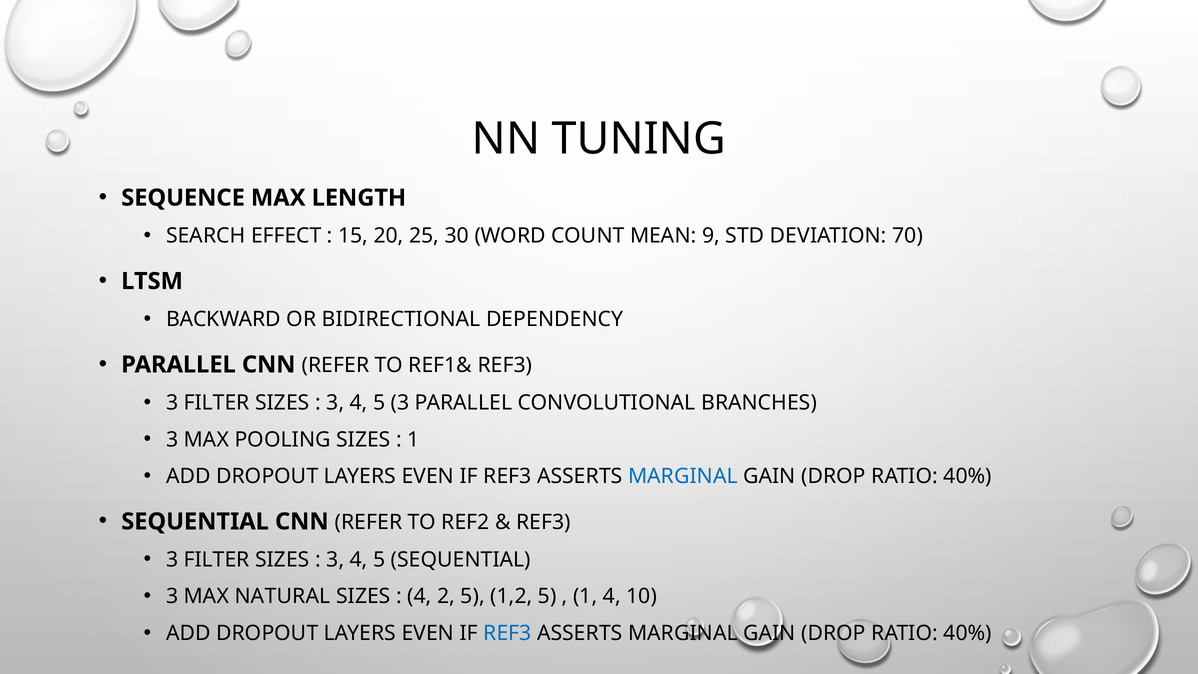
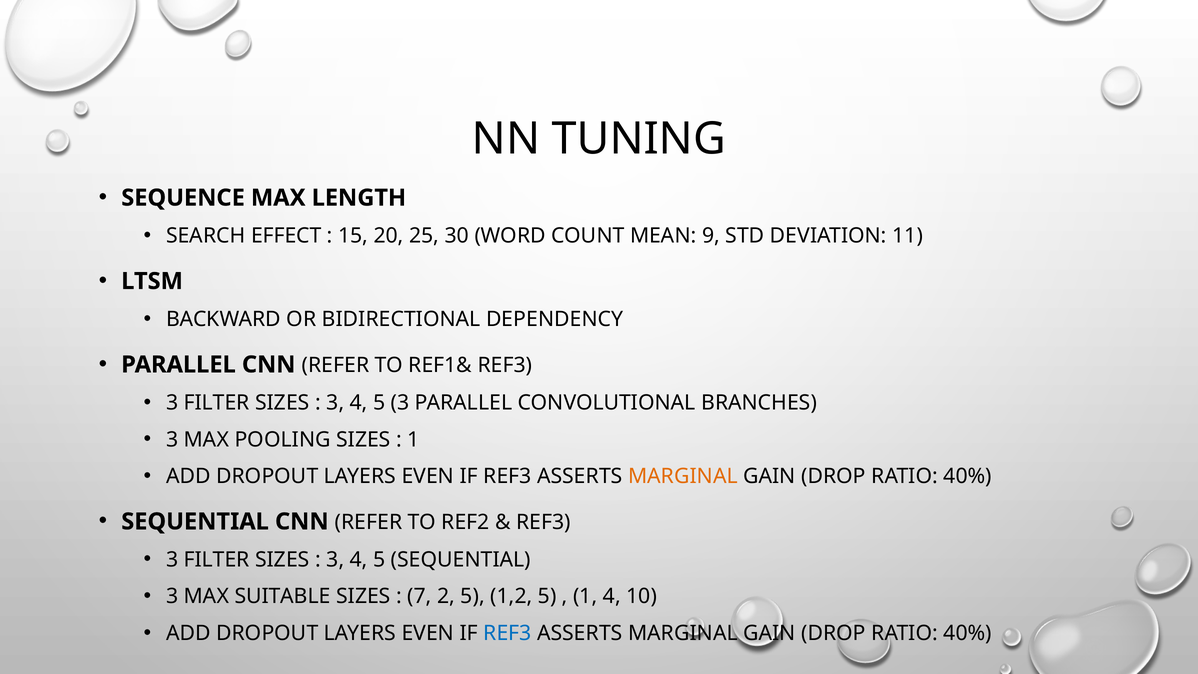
70: 70 -> 11
MARGINAL at (683, 476) colour: blue -> orange
NATURAL: NATURAL -> SUITABLE
4 at (419, 596): 4 -> 7
